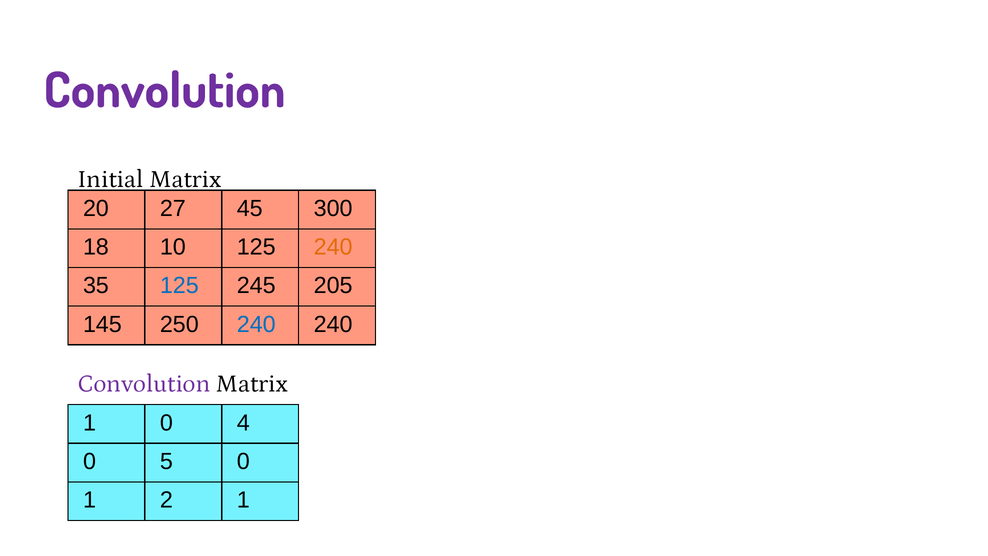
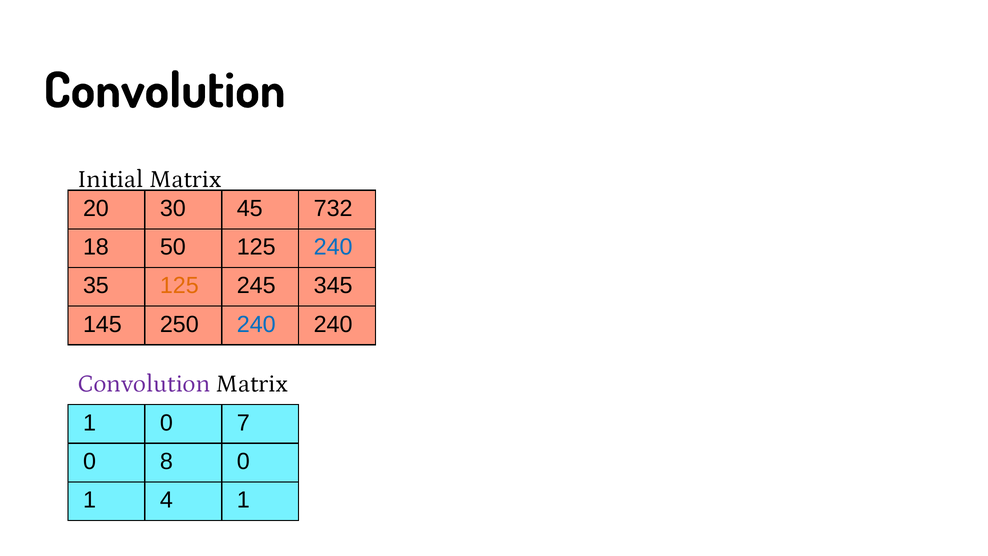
Convolution at (165, 91) colour: purple -> black
27: 27 -> 30
300: 300 -> 732
10: 10 -> 50
240 at (333, 247) colour: orange -> blue
125 at (179, 286) colour: blue -> orange
205: 205 -> 345
4: 4 -> 7
5: 5 -> 8
2: 2 -> 4
